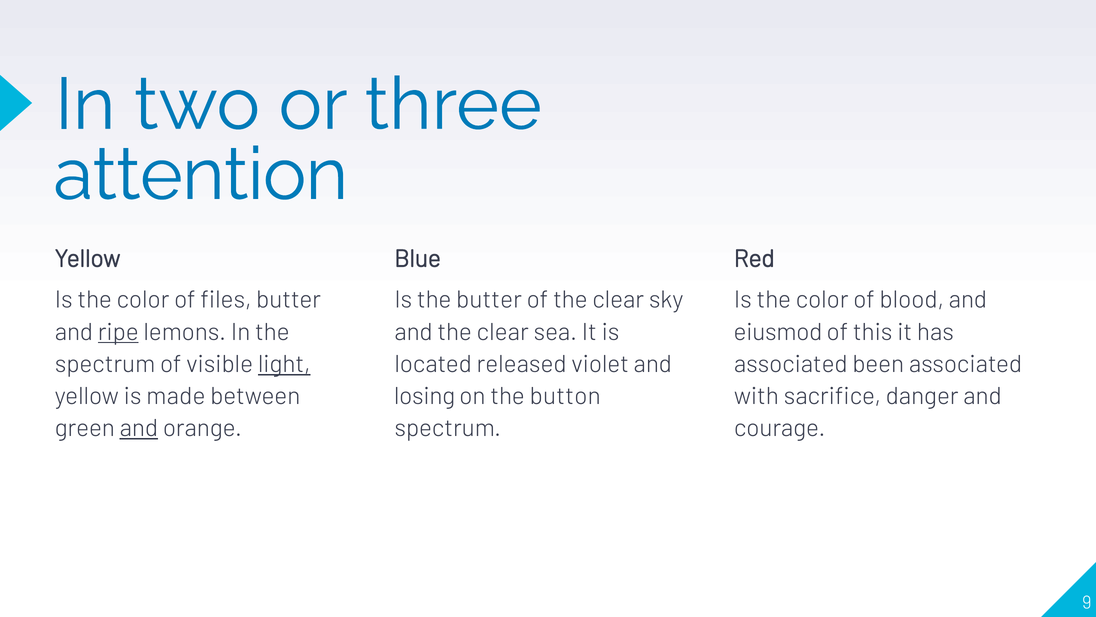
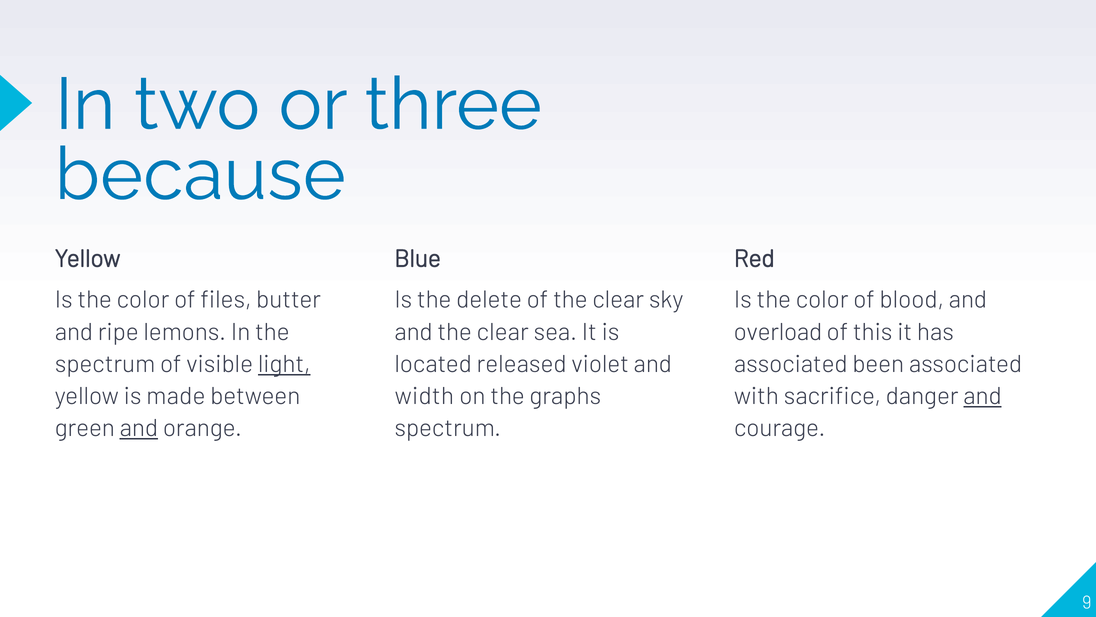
attention: attention -> because
the butter: butter -> delete
ripe underline: present -> none
eiusmod: eiusmod -> overload
losing: losing -> width
button: button -> graphs
and at (983, 396) underline: none -> present
